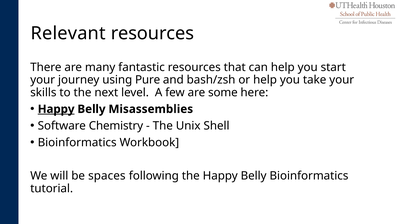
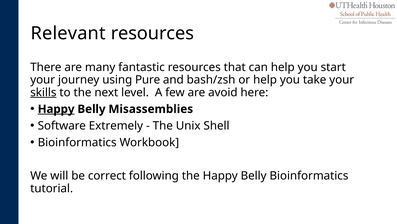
skills underline: none -> present
some: some -> avoid
Chemistry: Chemistry -> Extremely
spaces: spaces -> correct
